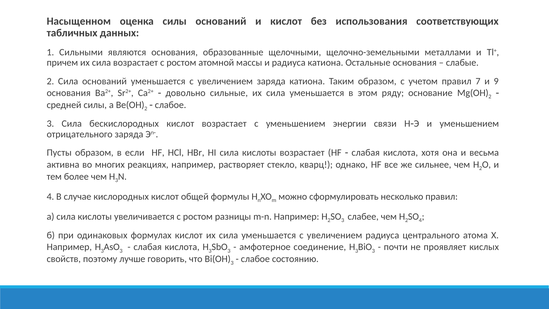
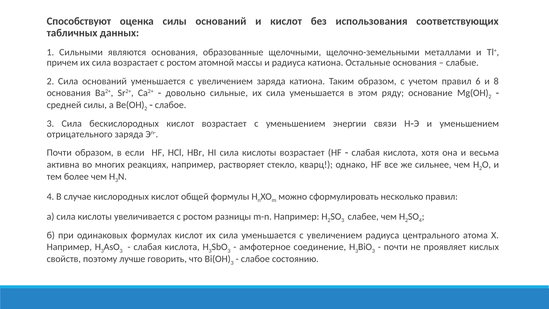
Насыщенном: Насыщенном -> Способствуют
7: 7 -> 6
9: 9 -> 8
Пусты at (59, 153): Пусты -> Почти
